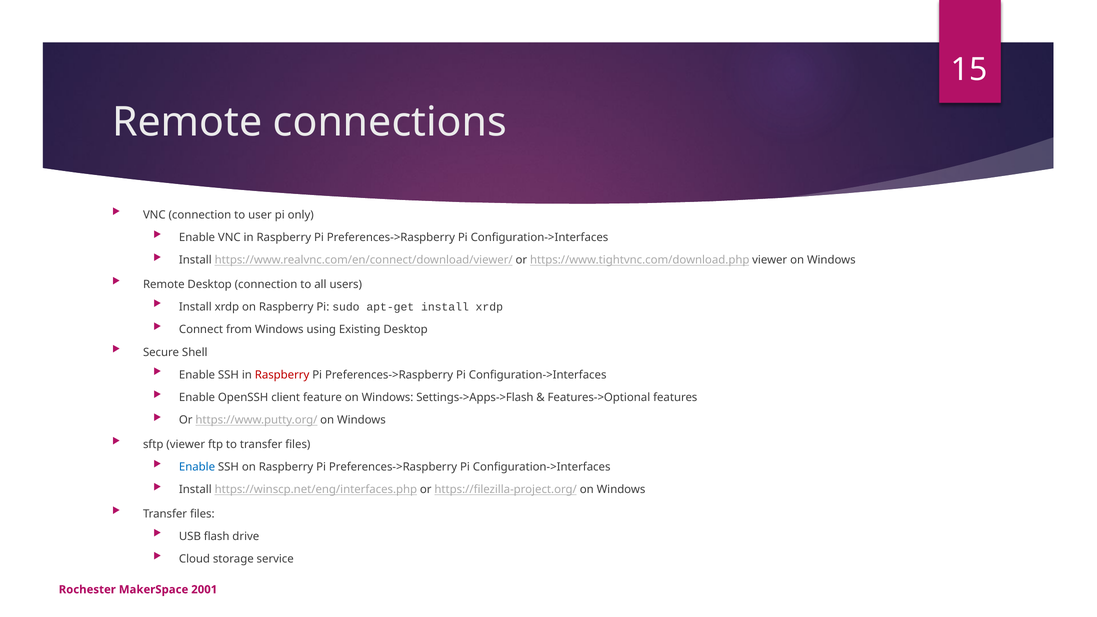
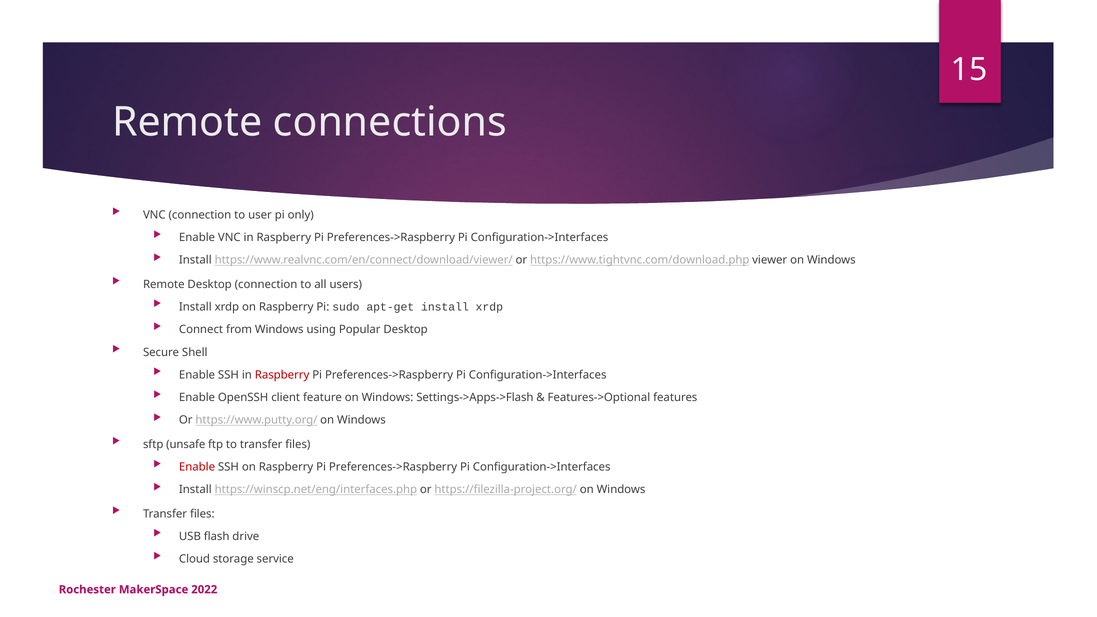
Existing: Existing -> Popular
sftp viewer: viewer -> unsafe
Enable at (197, 467) colour: blue -> red
2001: 2001 -> 2022
